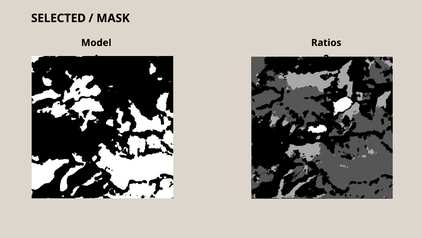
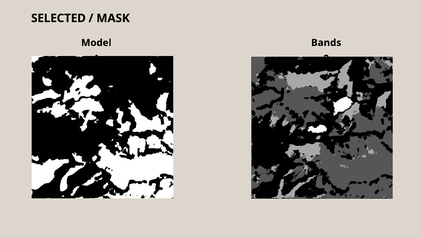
Ratios: Ratios -> Bands
